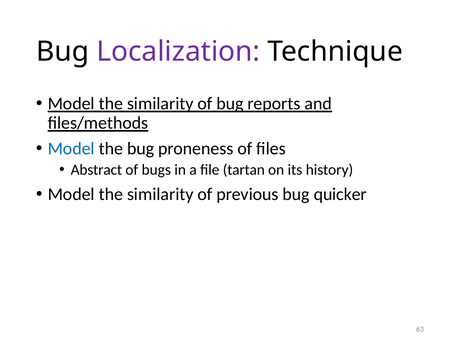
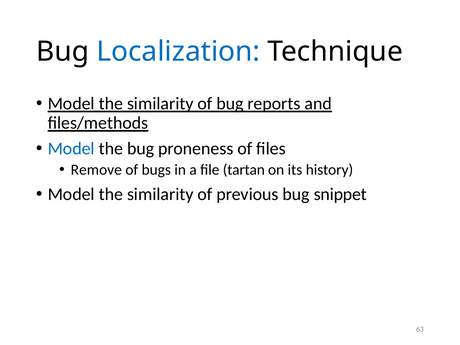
Localization colour: purple -> blue
Abstract: Abstract -> Remove
quicker: quicker -> snippet
